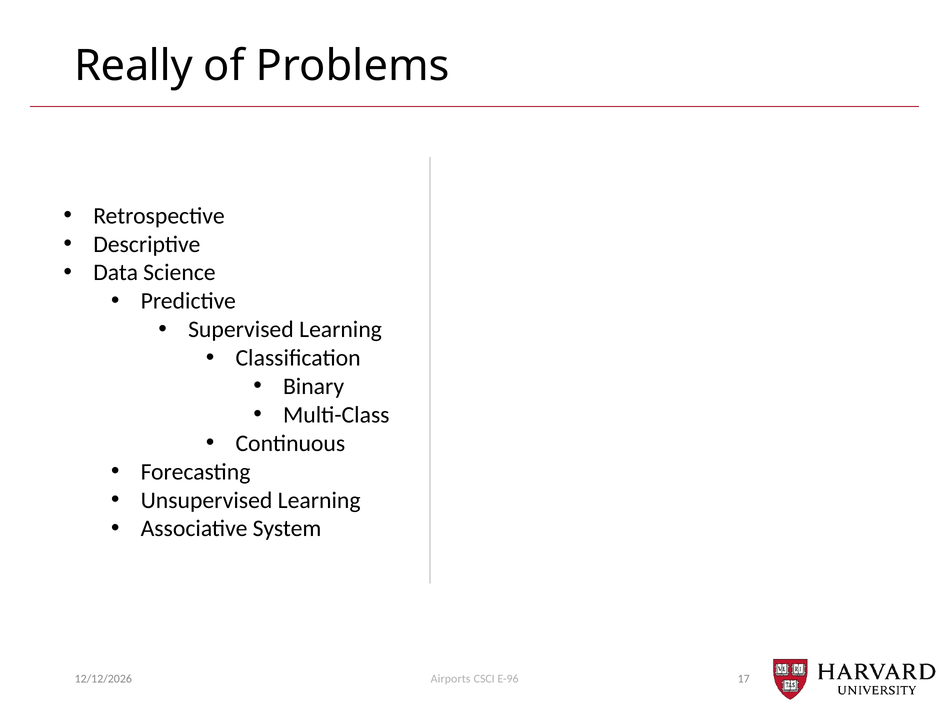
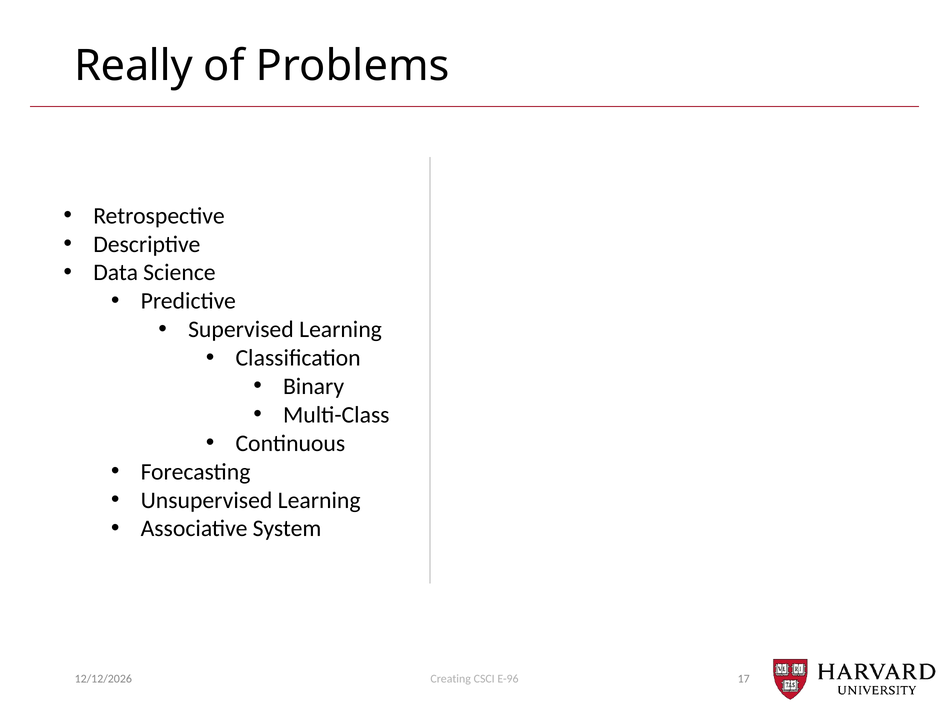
Airports: Airports -> Creating
